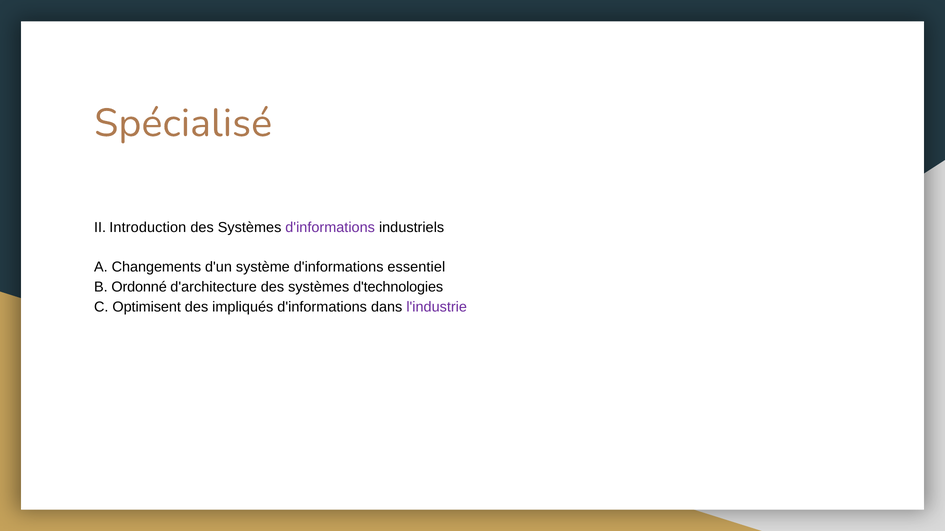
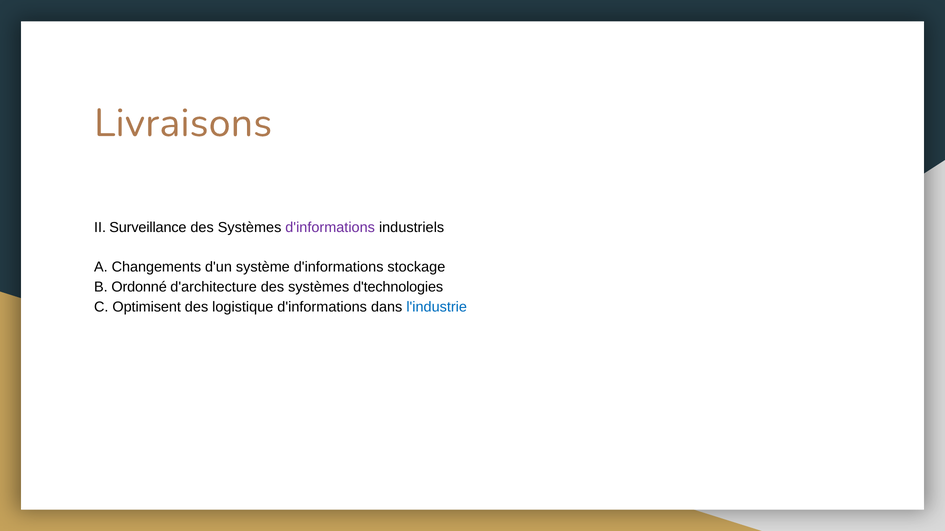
Spécialisé: Spécialisé -> Livraisons
Introduction: Introduction -> Surveillance
essentiel: essentiel -> stockage
impliqués: impliqués -> logistique
l'industrie colour: purple -> blue
